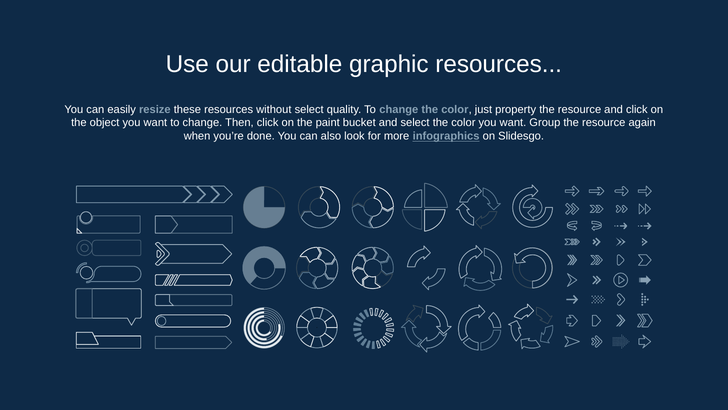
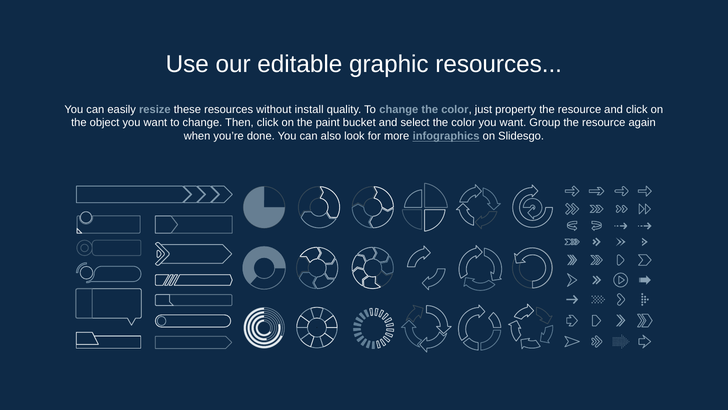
without select: select -> install
